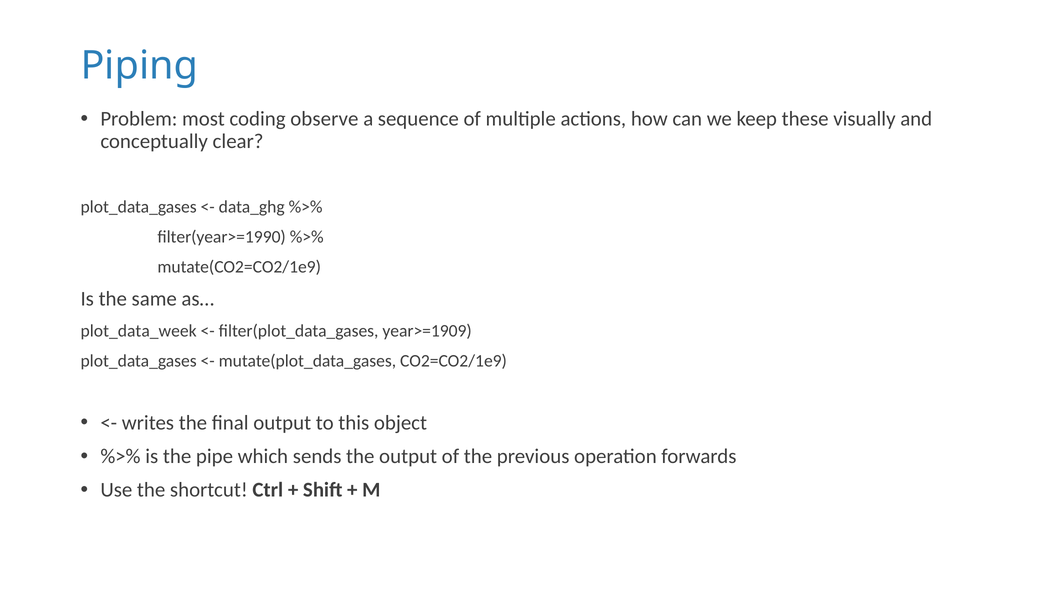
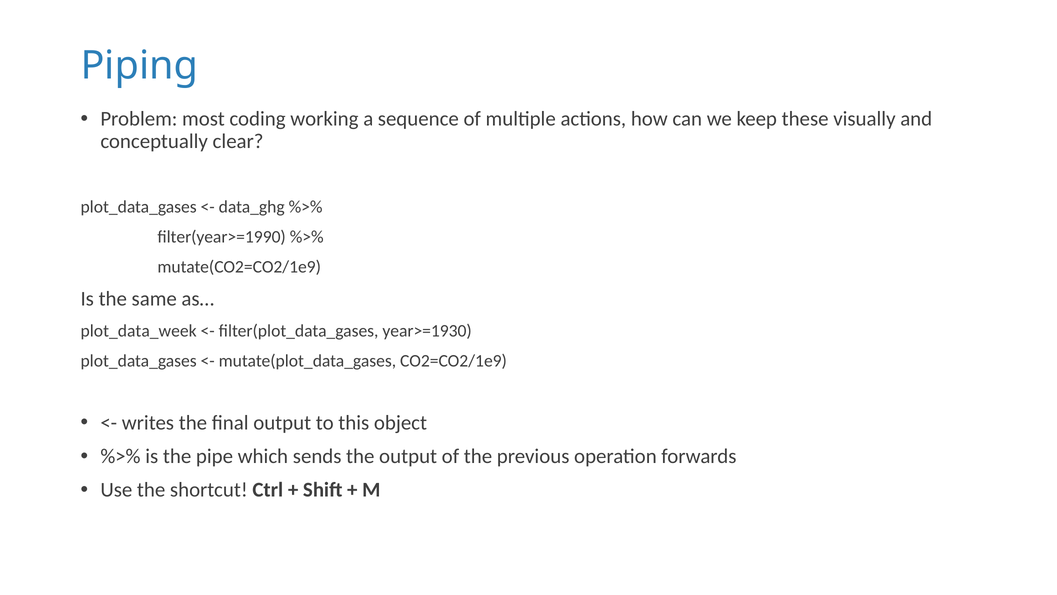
observe: observe -> working
year>=1909: year>=1909 -> year>=1930
